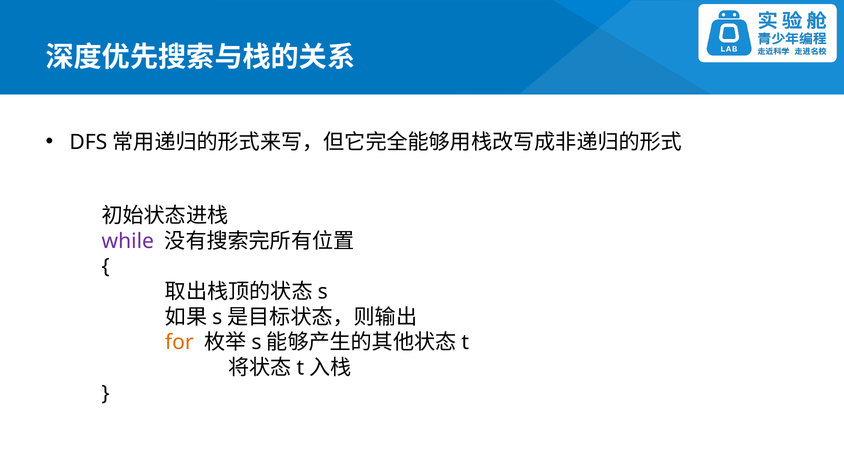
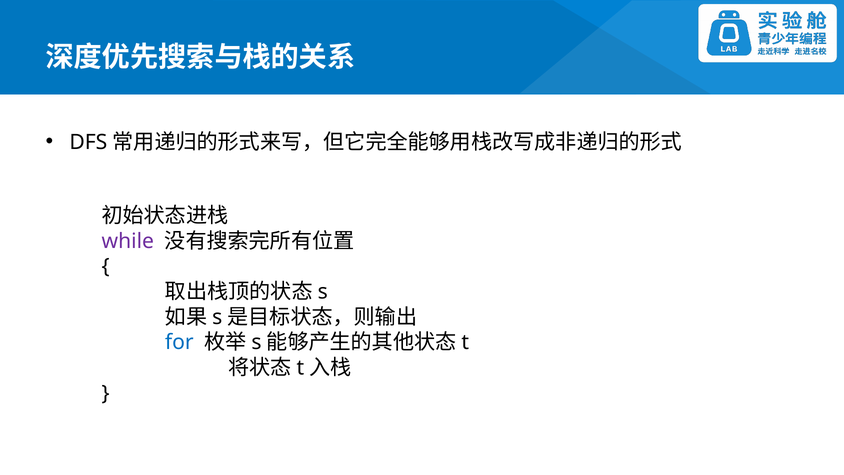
for colour: orange -> blue
